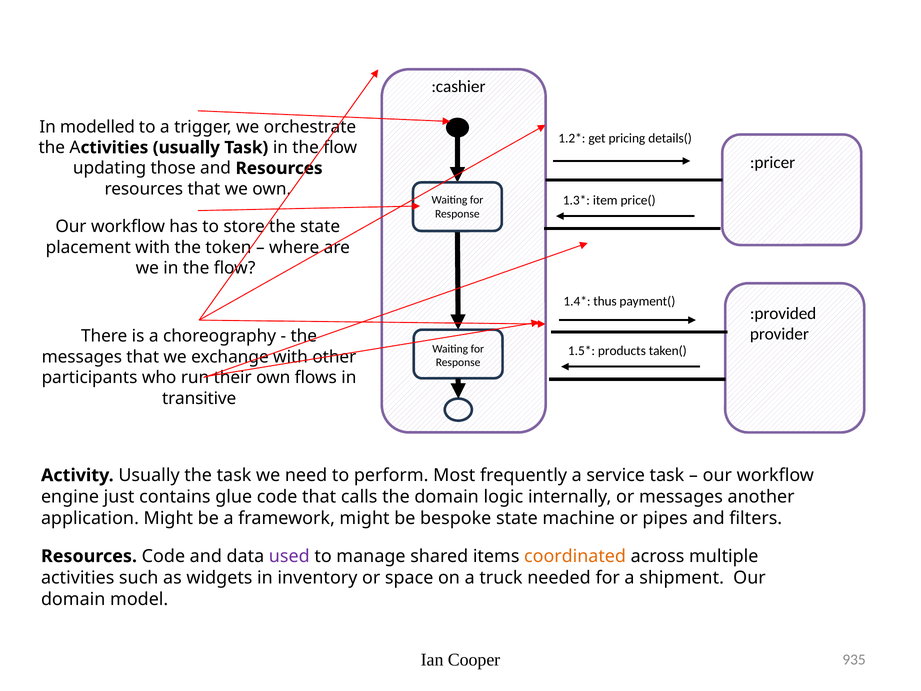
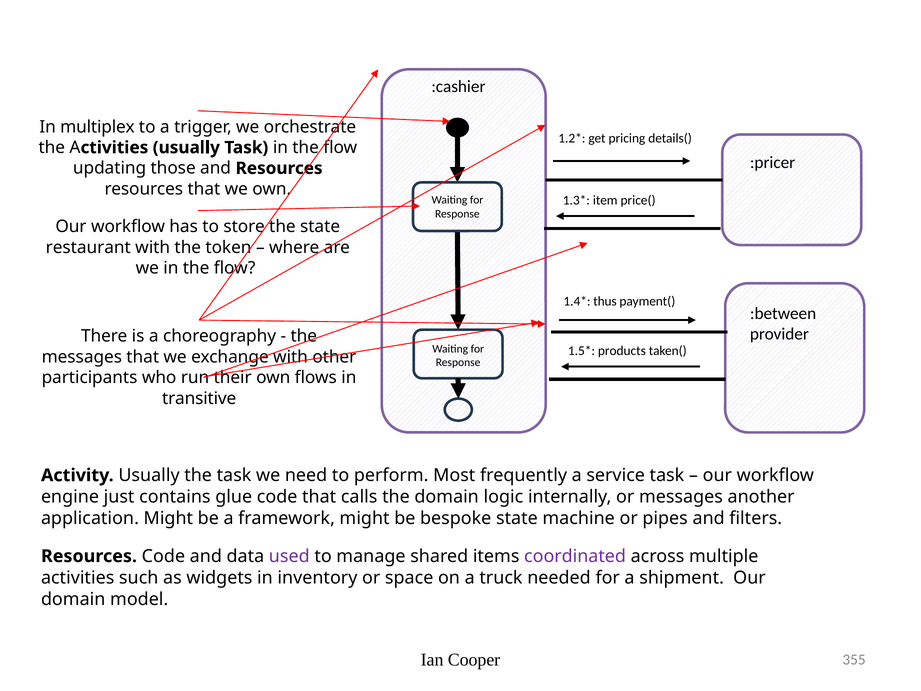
modelled: modelled -> multiplex
placement: placement -> restaurant
:provided: :provided -> :between
coordinated colour: orange -> purple
935: 935 -> 355
